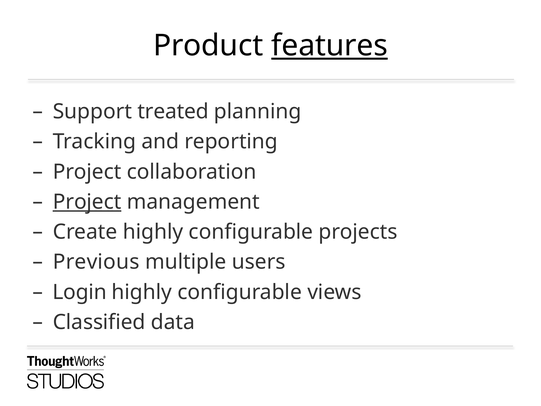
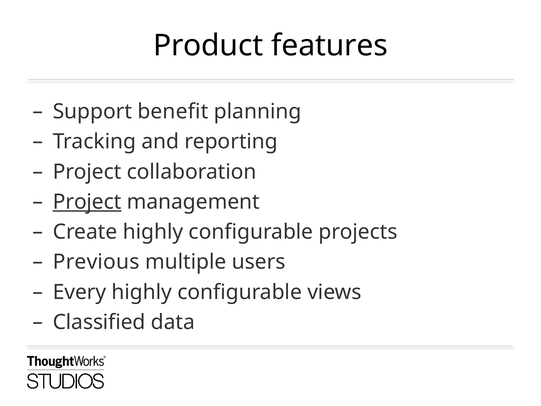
features underline: present -> none
treated: treated -> benefit
Login: Login -> Every
